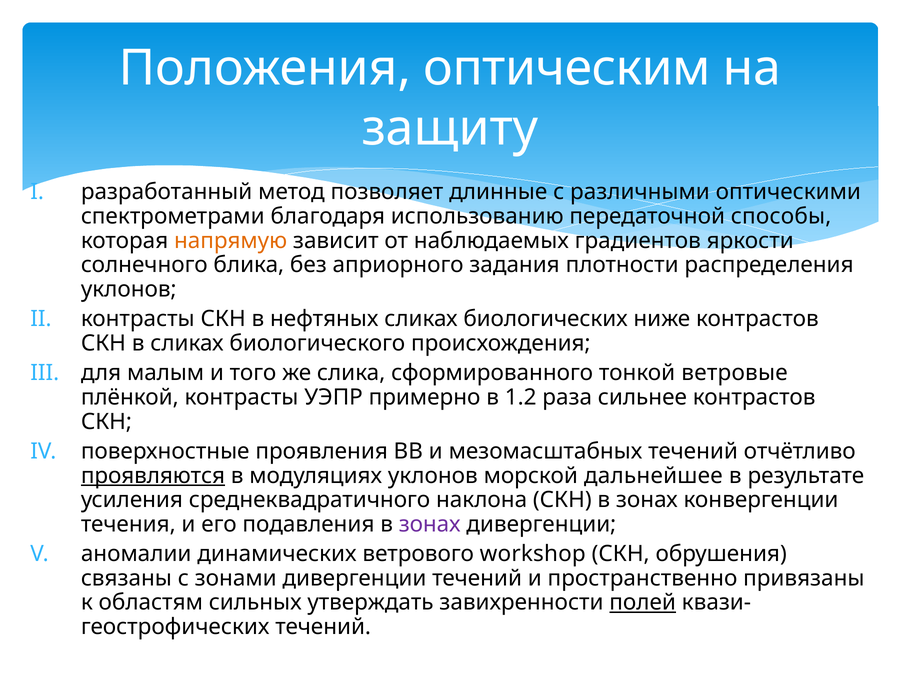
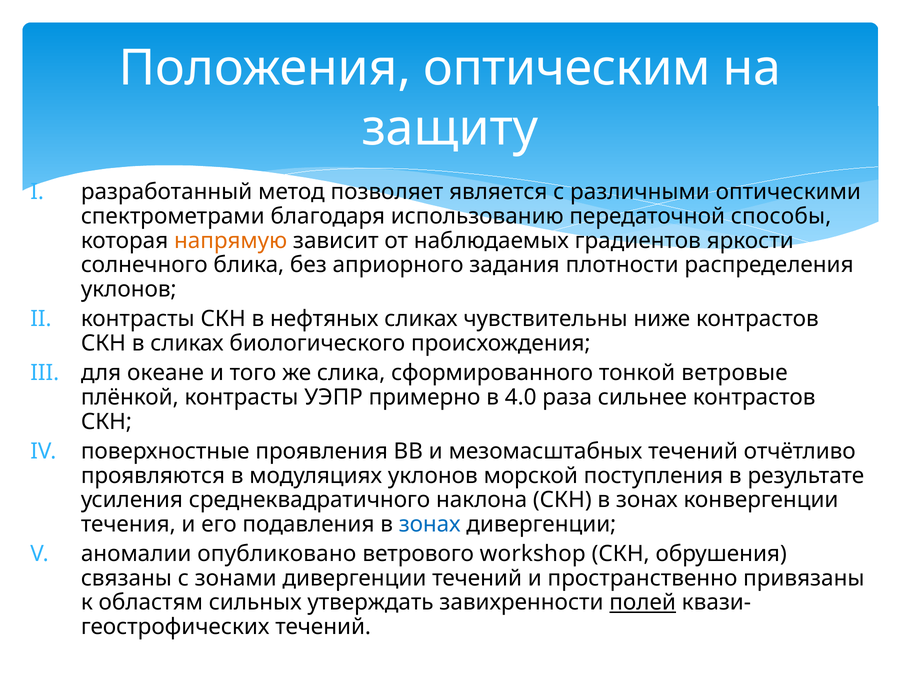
длинные: длинные -> является
биологических: биологических -> чувствительны
малым: малым -> океане
1.2: 1.2 -> 4.0
проявляются underline: present -> none
дальнейшее: дальнейшее -> поступления
зонах at (430, 524) colour: purple -> blue
динамических: динамических -> опубликовано
